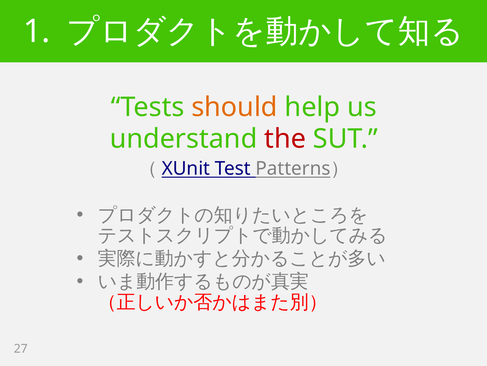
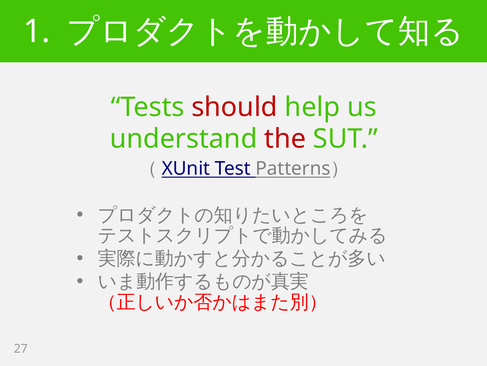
should colour: orange -> red
